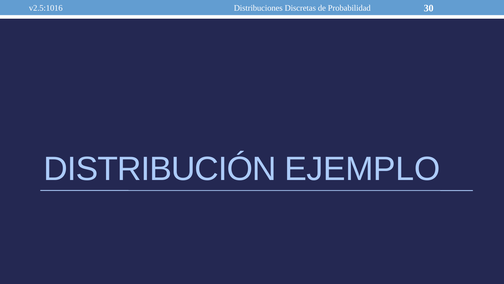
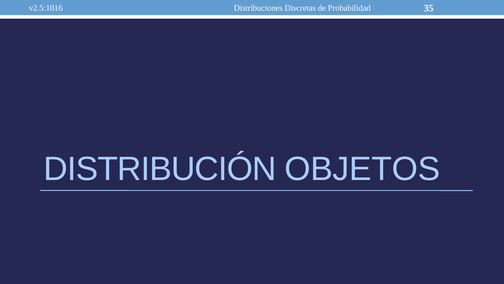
30: 30 -> 35
EJEMPLO: EJEMPLO -> OBJETOS
